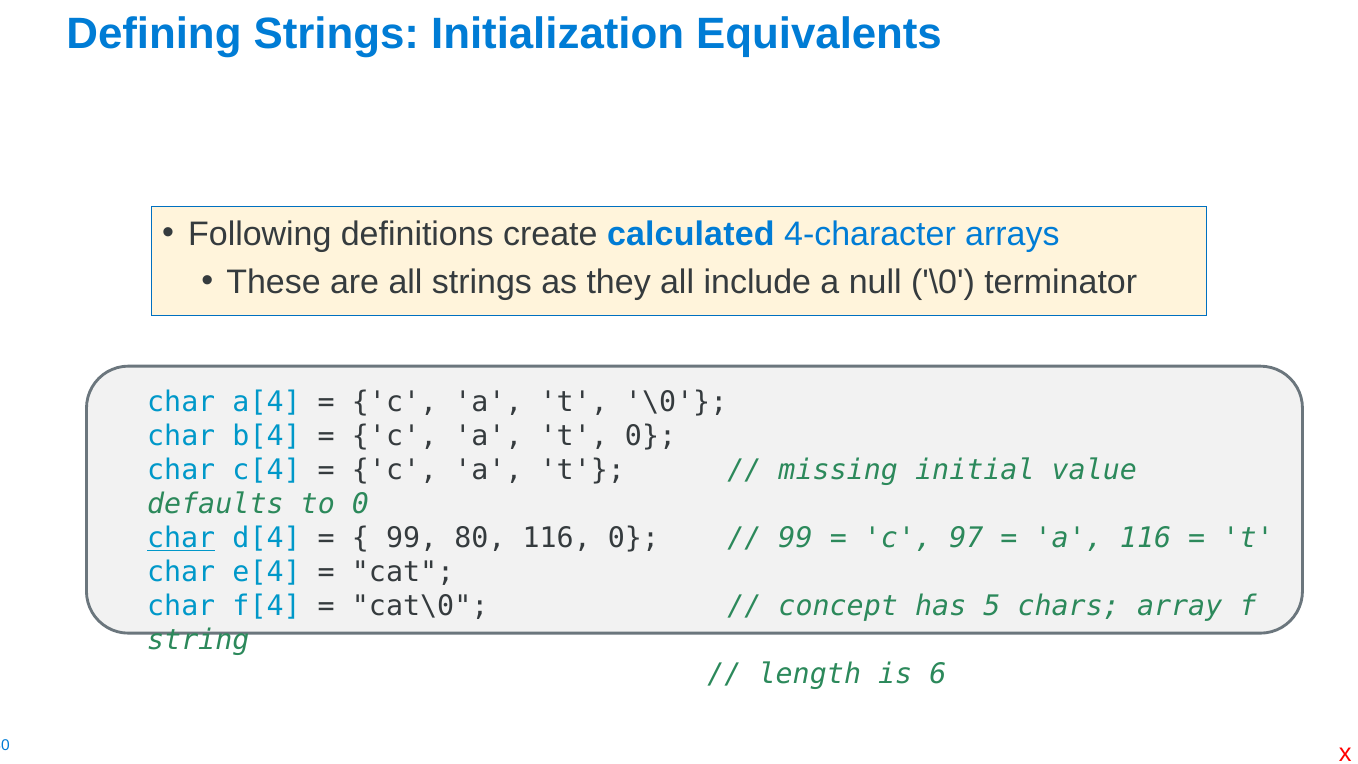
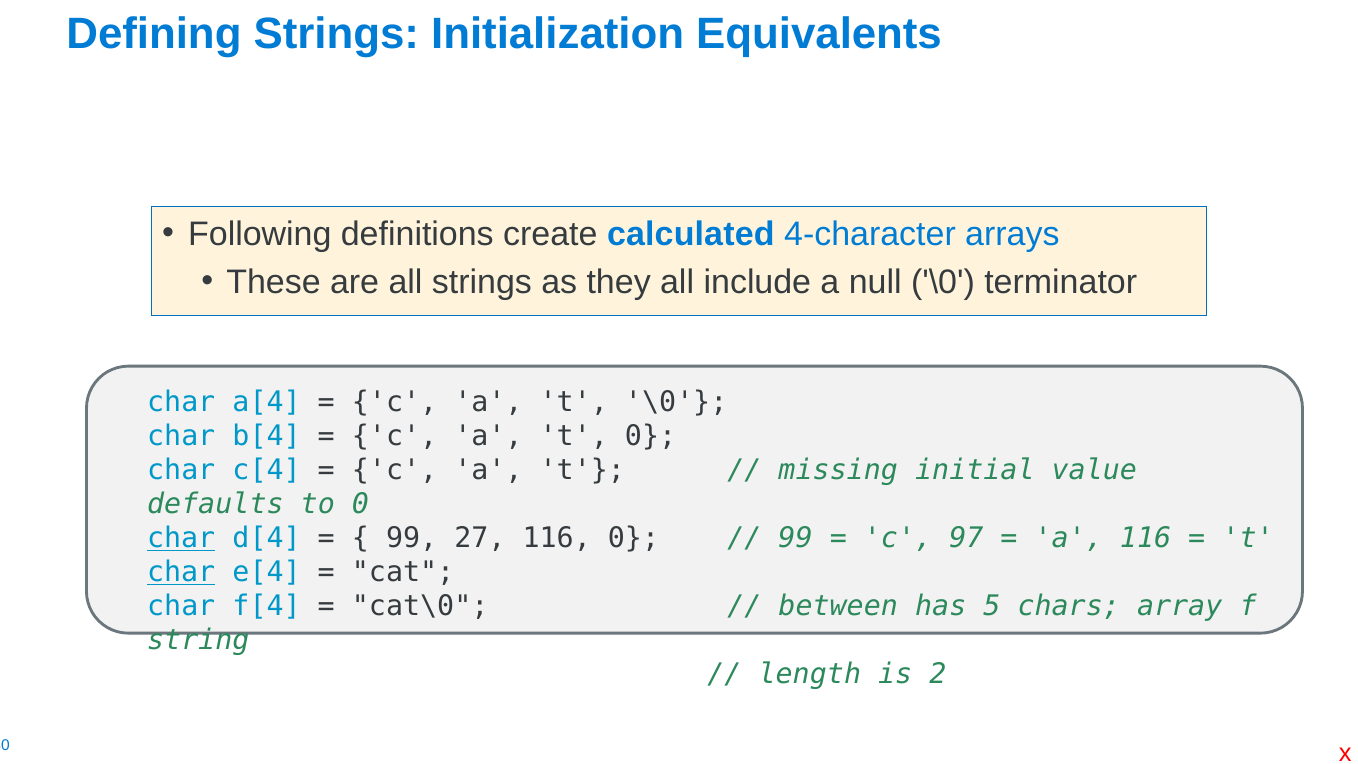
99 80: 80 -> 27
char at (181, 572) underline: none -> present
concept: concept -> between
6: 6 -> 2
